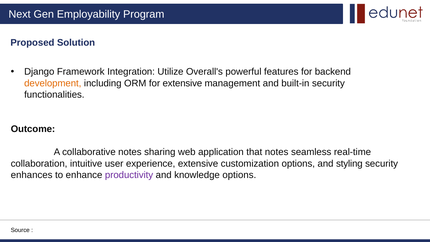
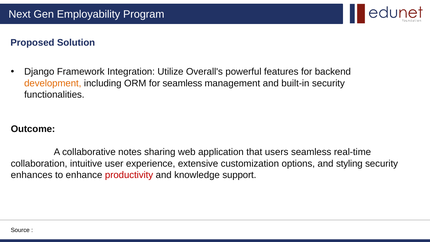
for extensive: extensive -> seamless
that notes: notes -> users
productivity colour: purple -> red
knowledge options: options -> support
